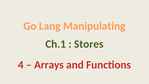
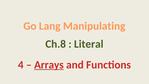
Ch.1: Ch.1 -> Ch.8
Stores: Stores -> Literal
Arrays underline: none -> present
